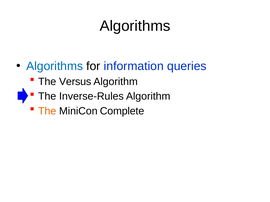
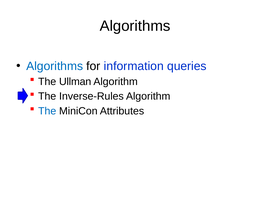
Versus: Versus -> Ullman
The at (47, 111) colour: orange -> blue
Complete: Complete -> Attributes
